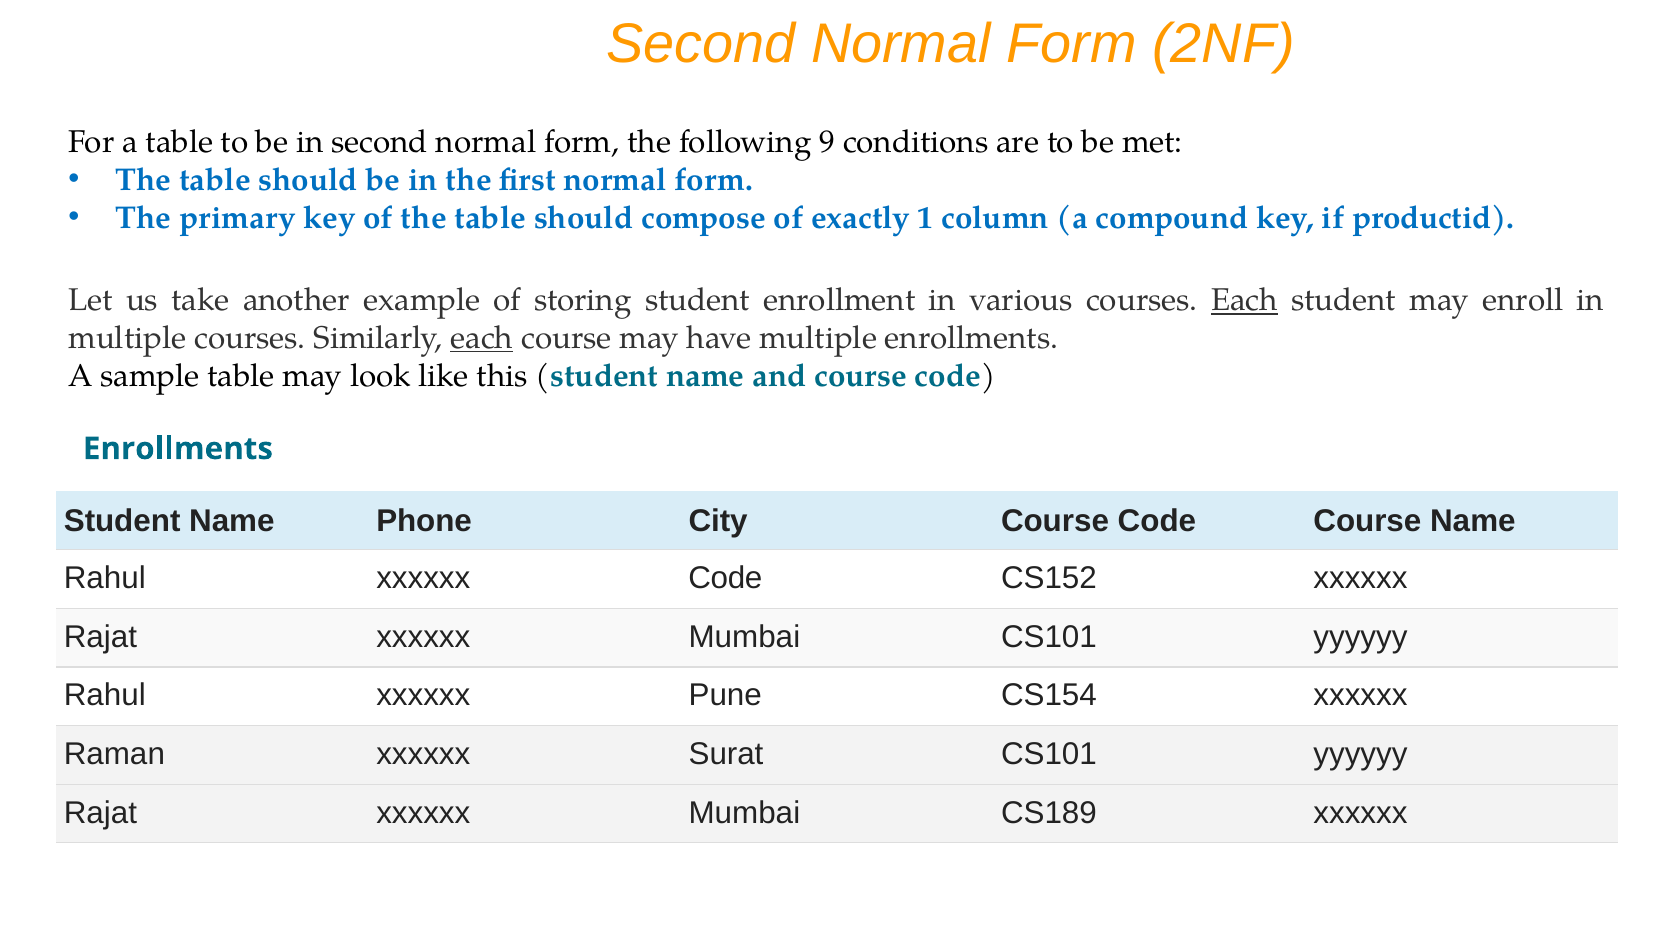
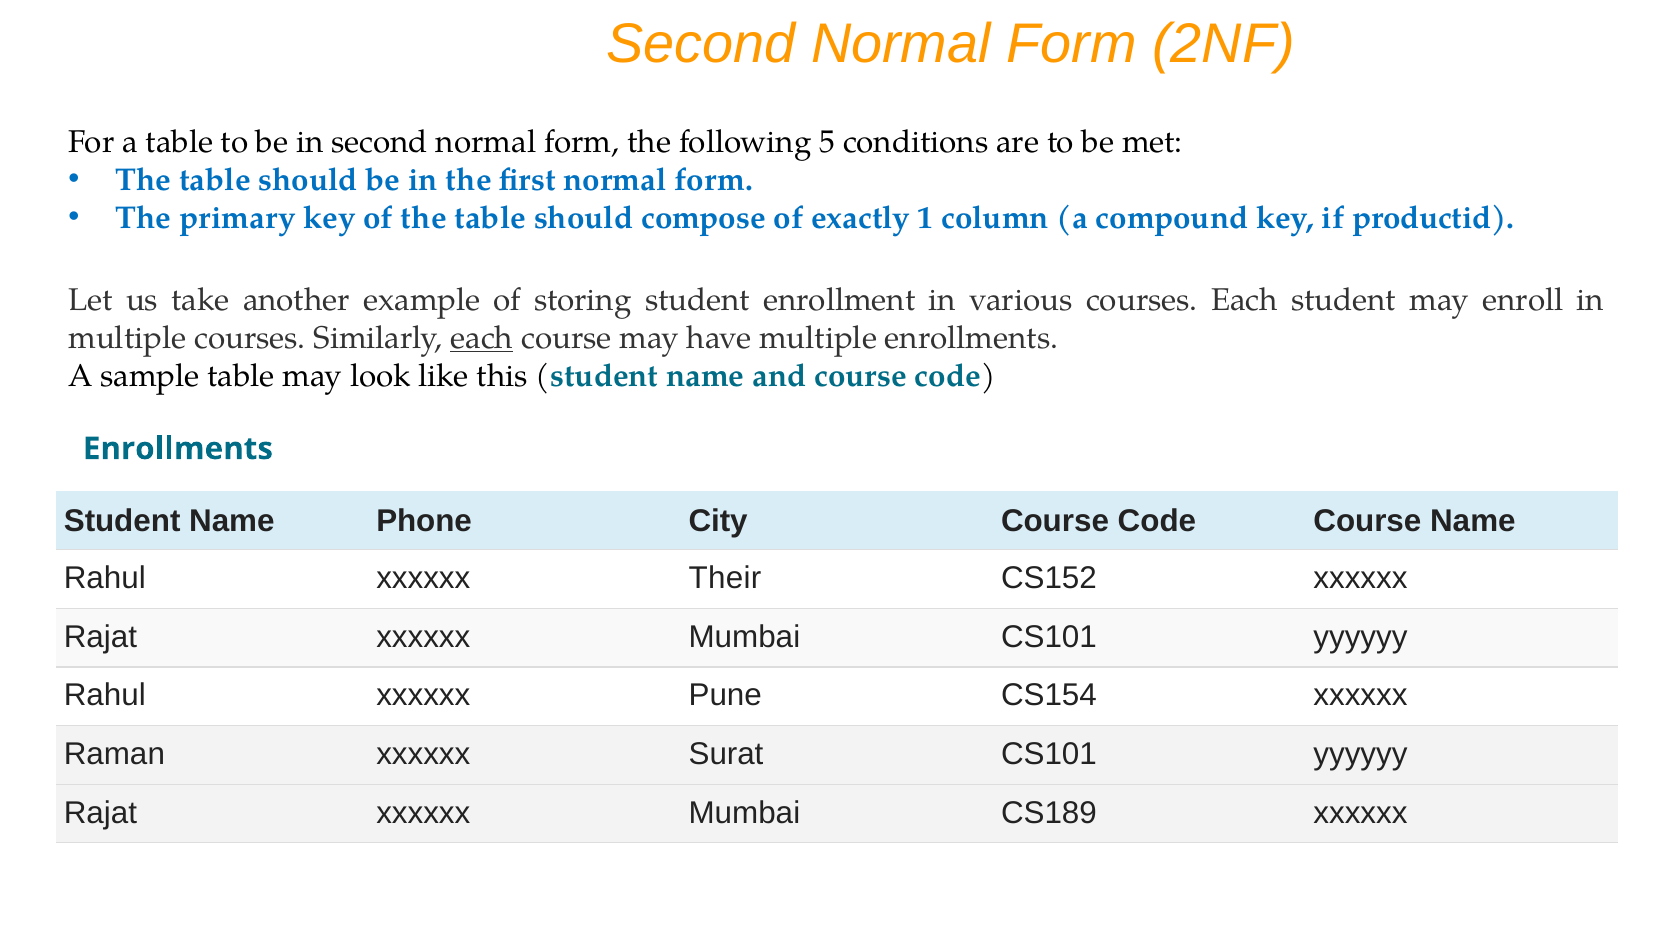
9: 9 -> 5
Each at (1245, 300) underline: present -> none
xxxxxx Code: Code -> Their
